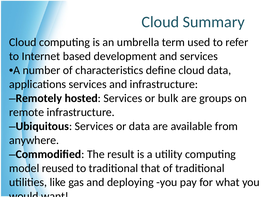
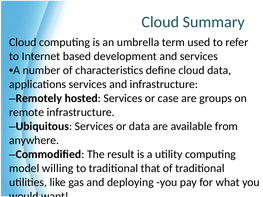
bulk: bulk -> case
reused: reused -> willing
